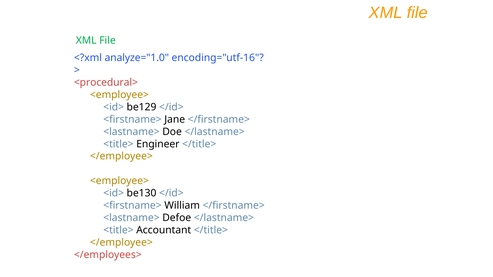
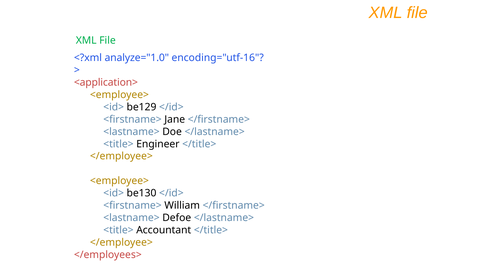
<procedural>: <procedural> -> <application>
